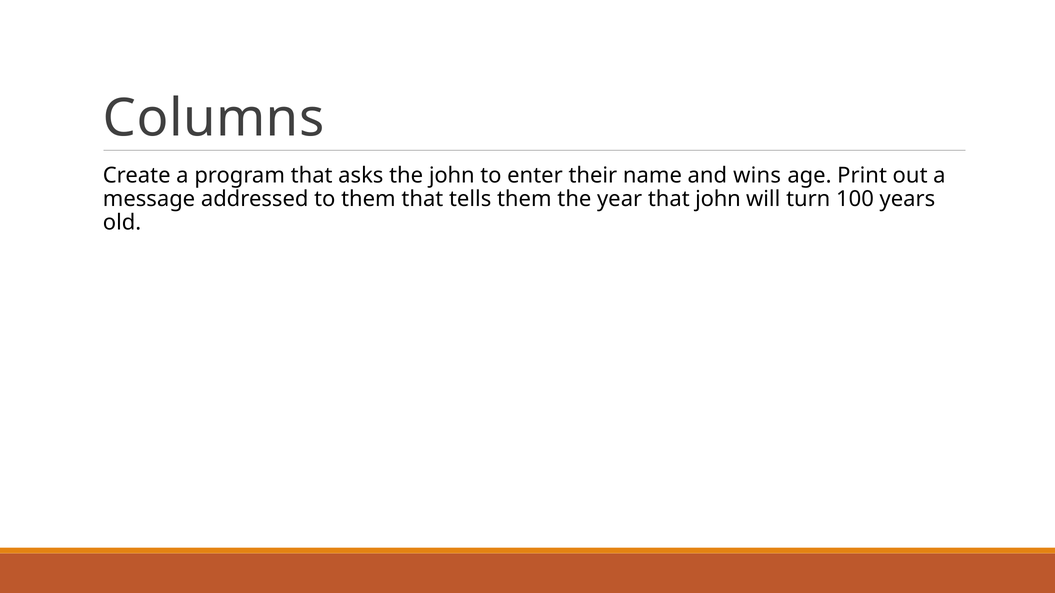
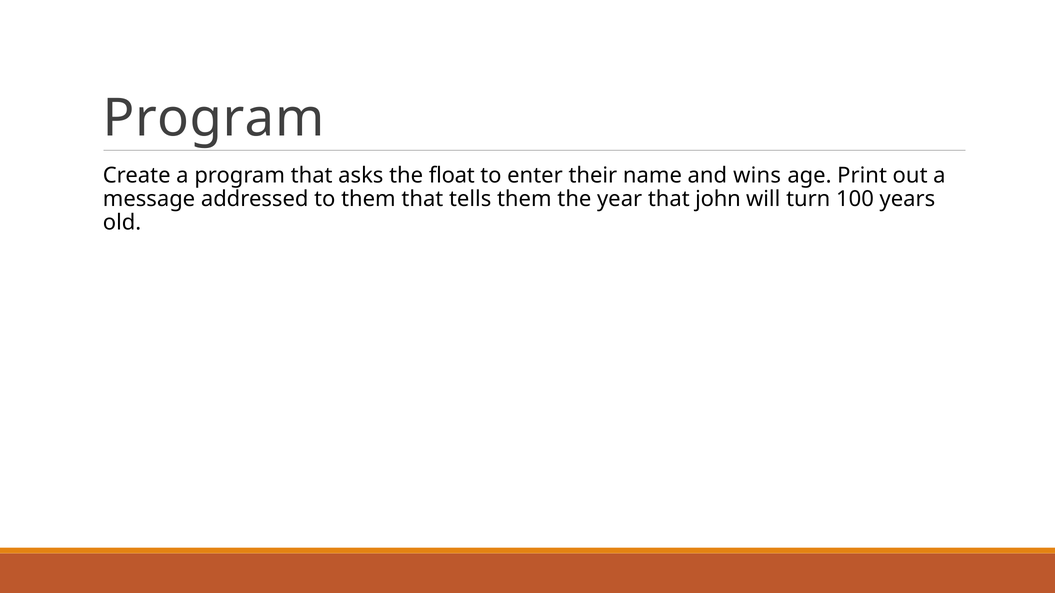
Columns at (214, 118): Columns -> Program
the john: john -> float
